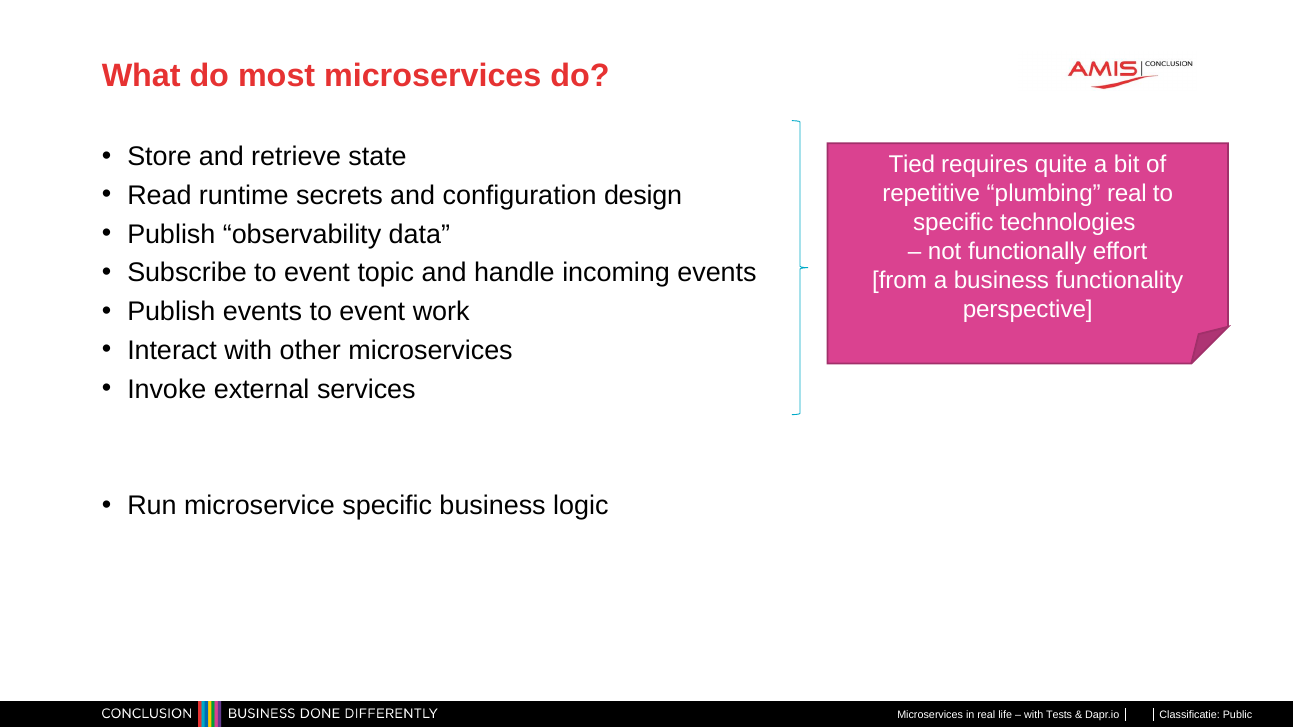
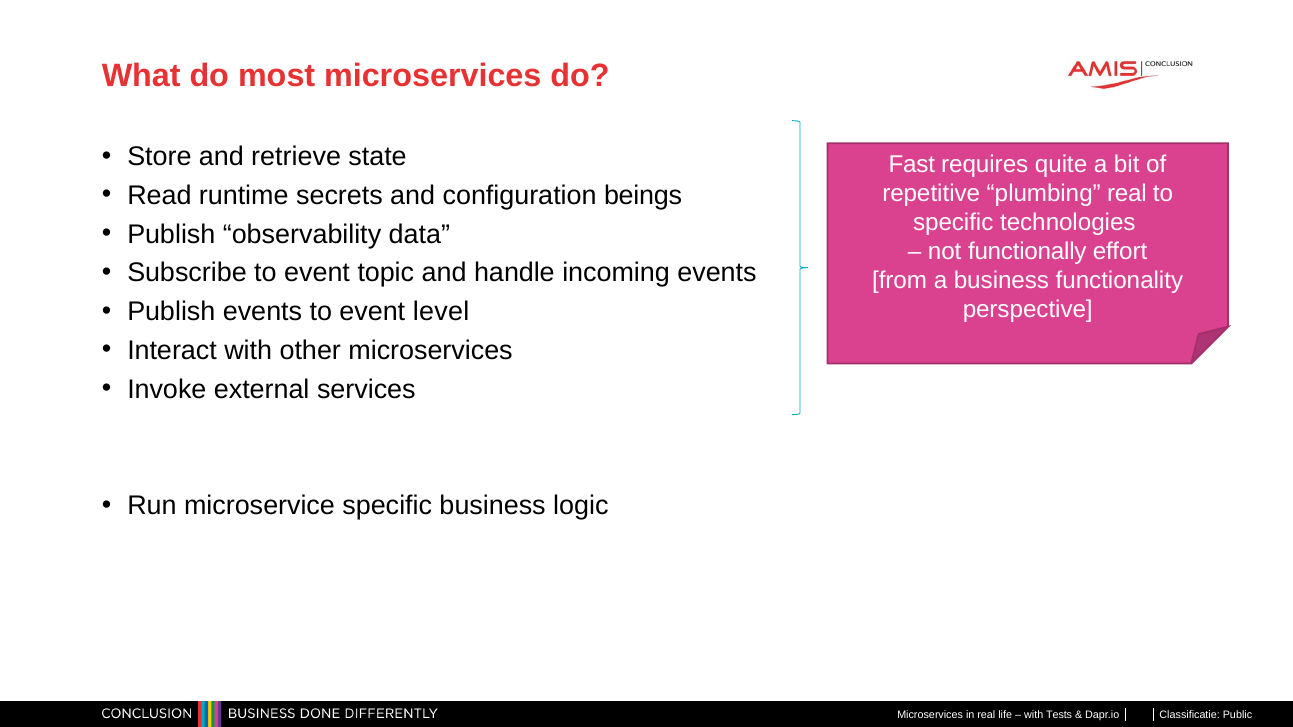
Tied: Tied -> Fast
design: design -> beings
work: work -> level
